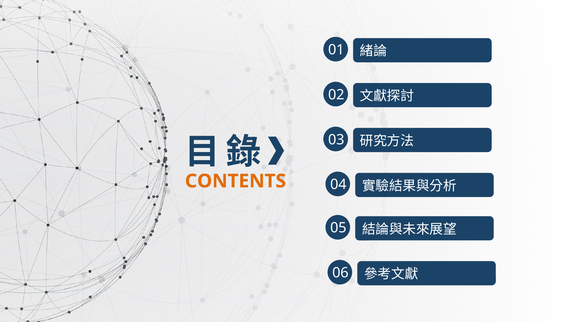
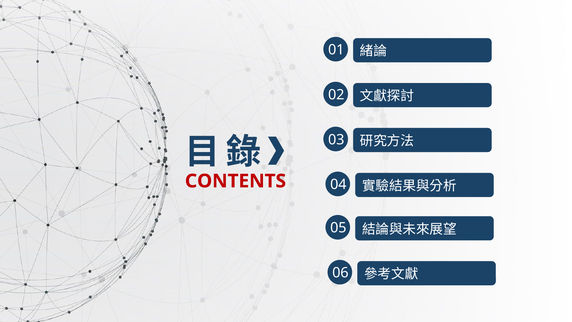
CONTENTS colour: orange -> red
